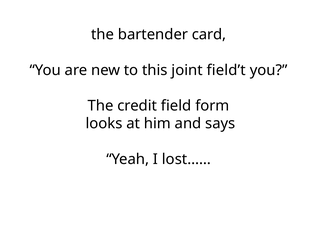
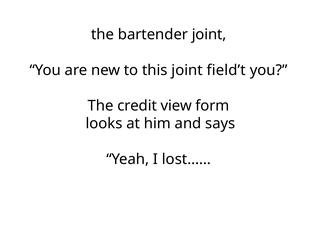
bartender card: card -> joint
field: field -> view
